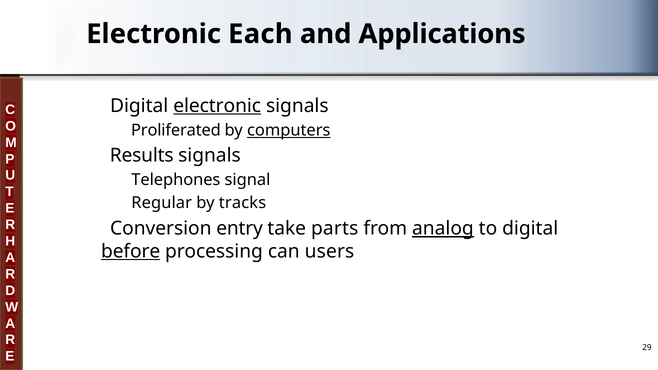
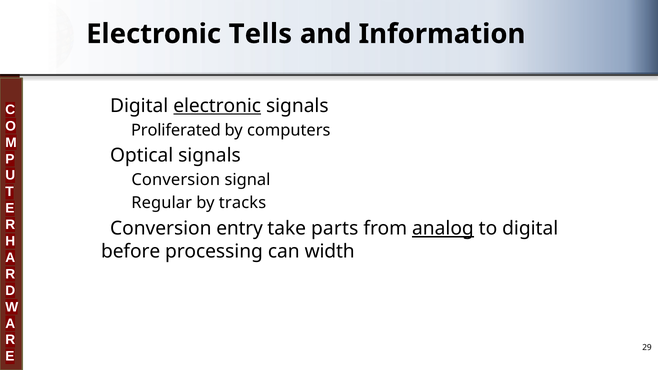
Each: Each -> Tells
Applications: Applications -> Information
computers underline: present -> none
Results: Results -> Optical
Telephones at (176, 180): Telephones -> Conversion
before underline: present -> none
users: users -> width
